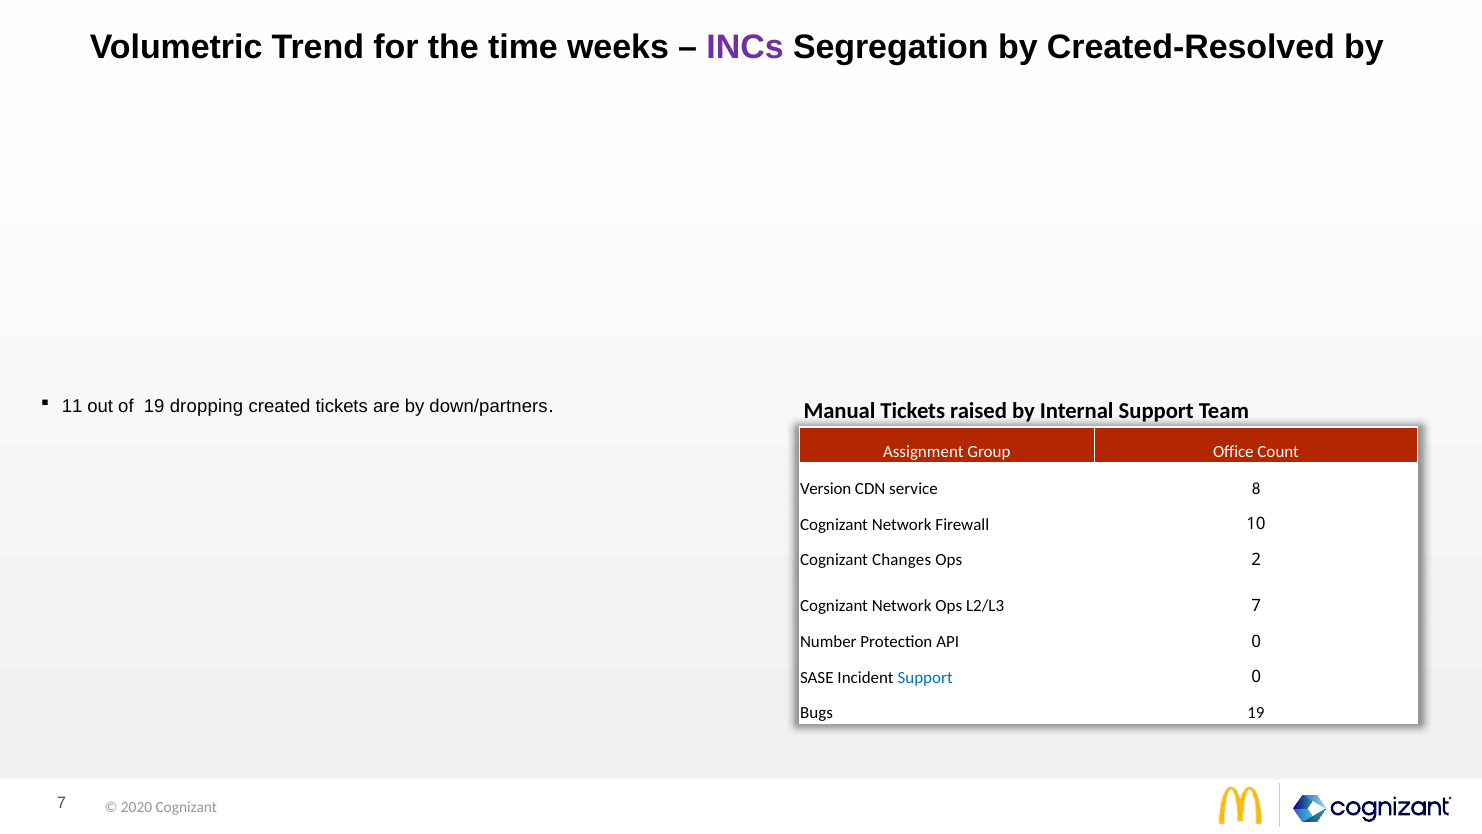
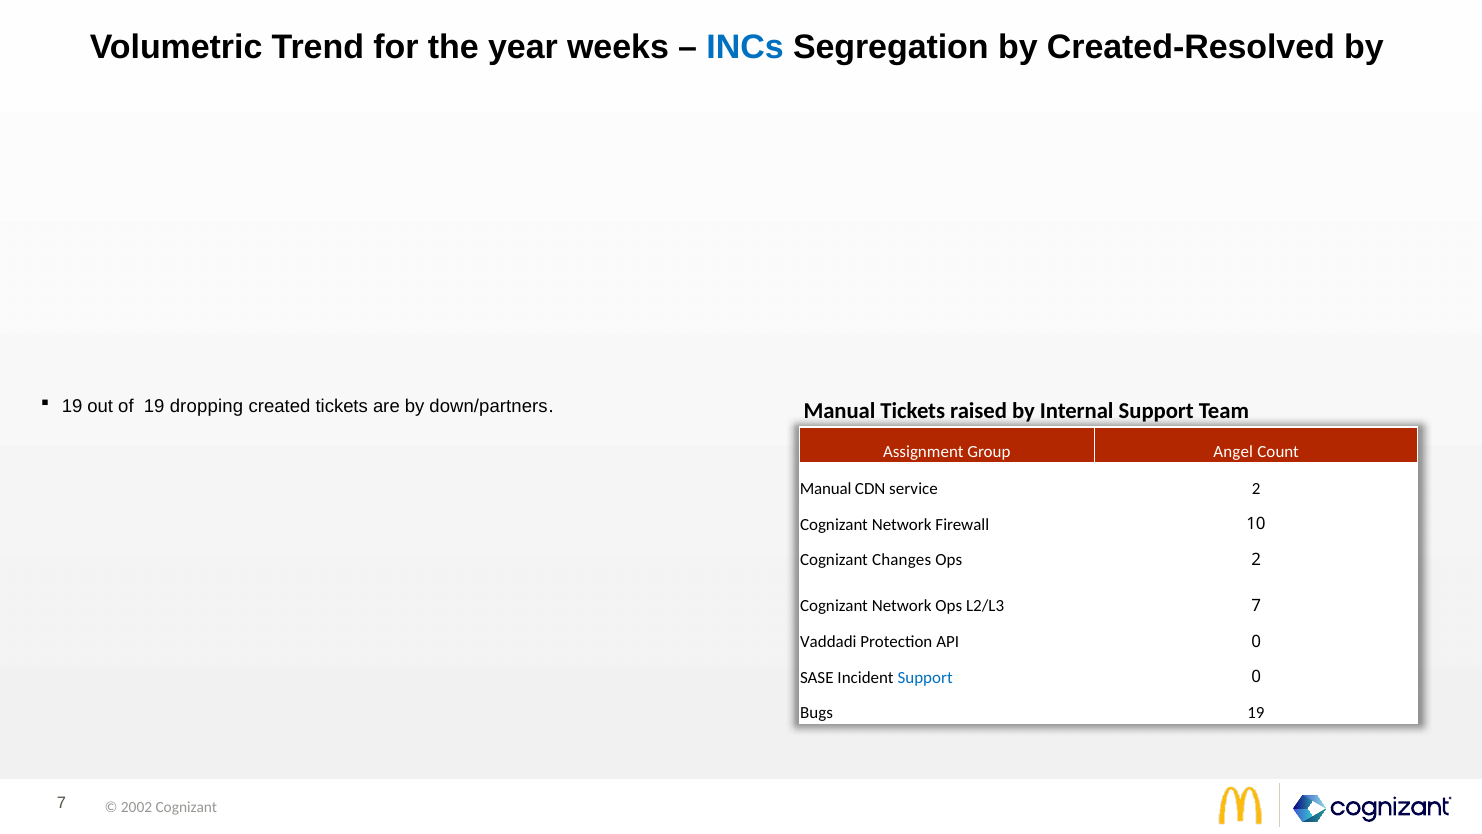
time: time -> year
INCs colour: purple -> blue
11 at (72, 406): 11 -> 19
Office: Office -> Angel
Version at (826, 489): Version -> Manual
service 8: 8 -> 2
Number: Number -> Vaddadi
2020: 2020 -> 2002
